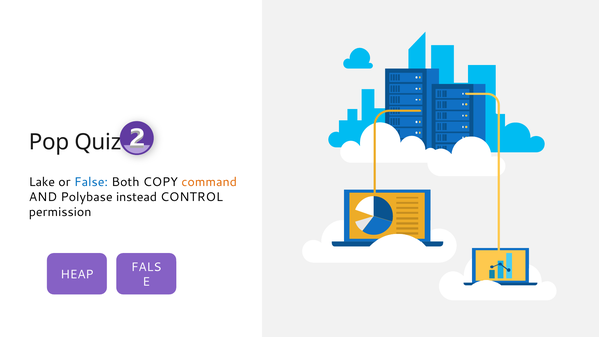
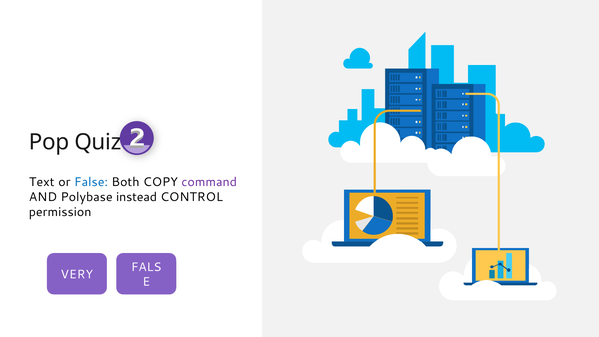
Lake: Lake -> Text
command colour: orange -> purple
HEAP: HEAP -> VERY
